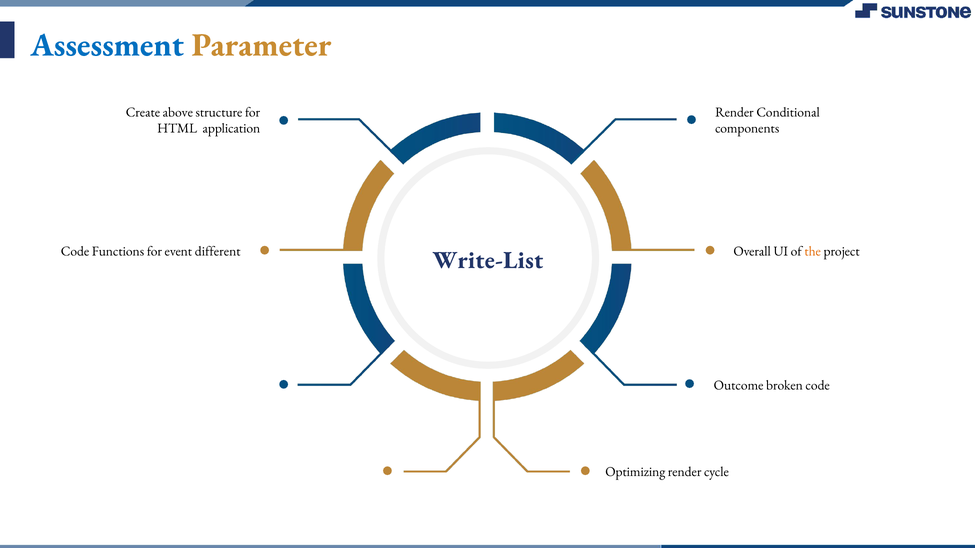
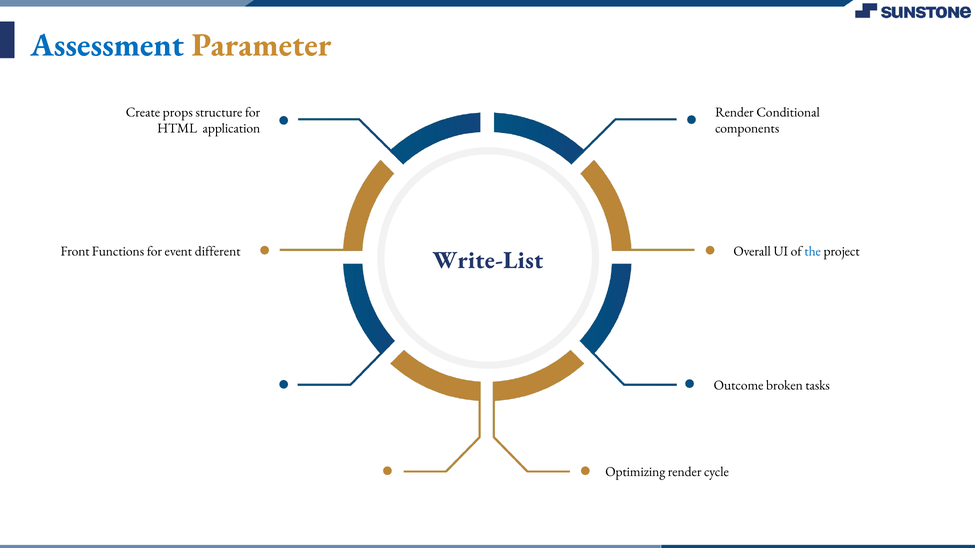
above: above -> props
Code at (75, 251): Code -> Front
the colour: orange -> blue
broken code: code -> tasks
